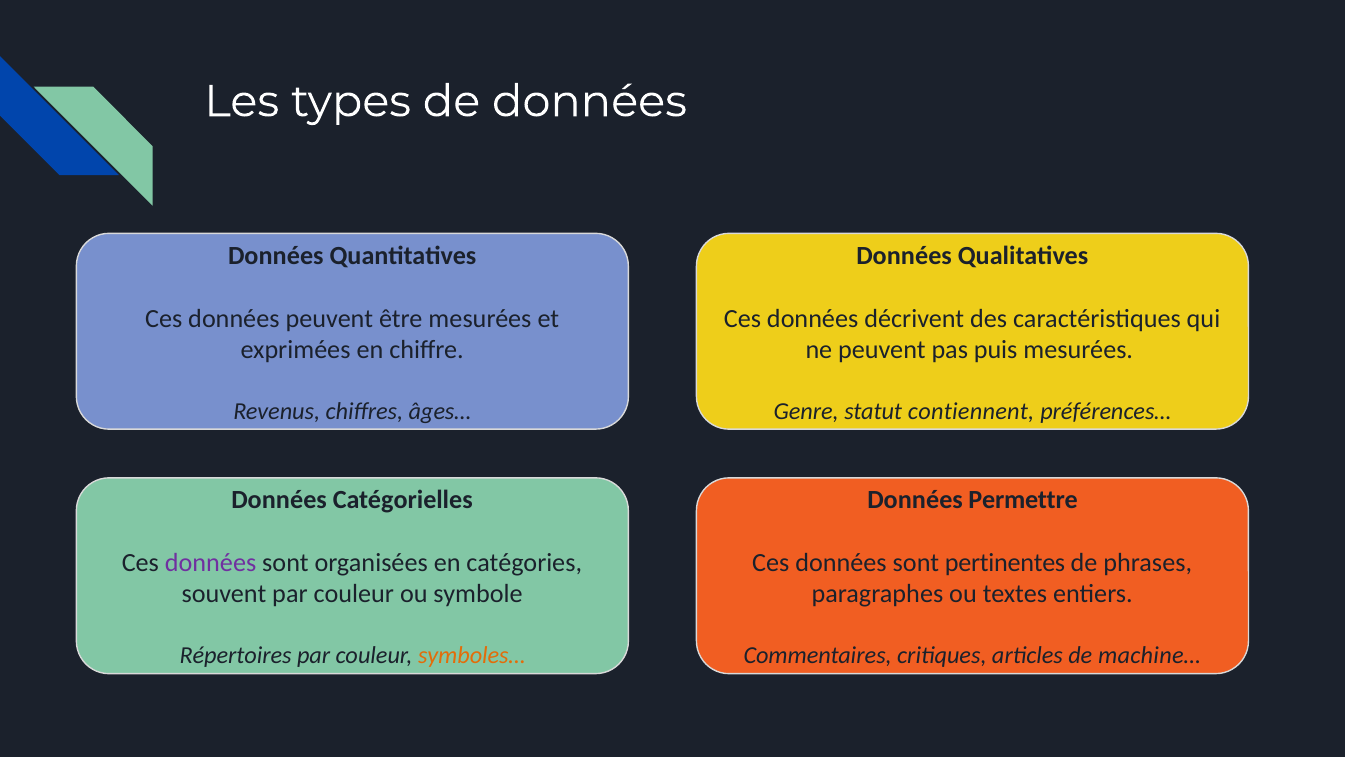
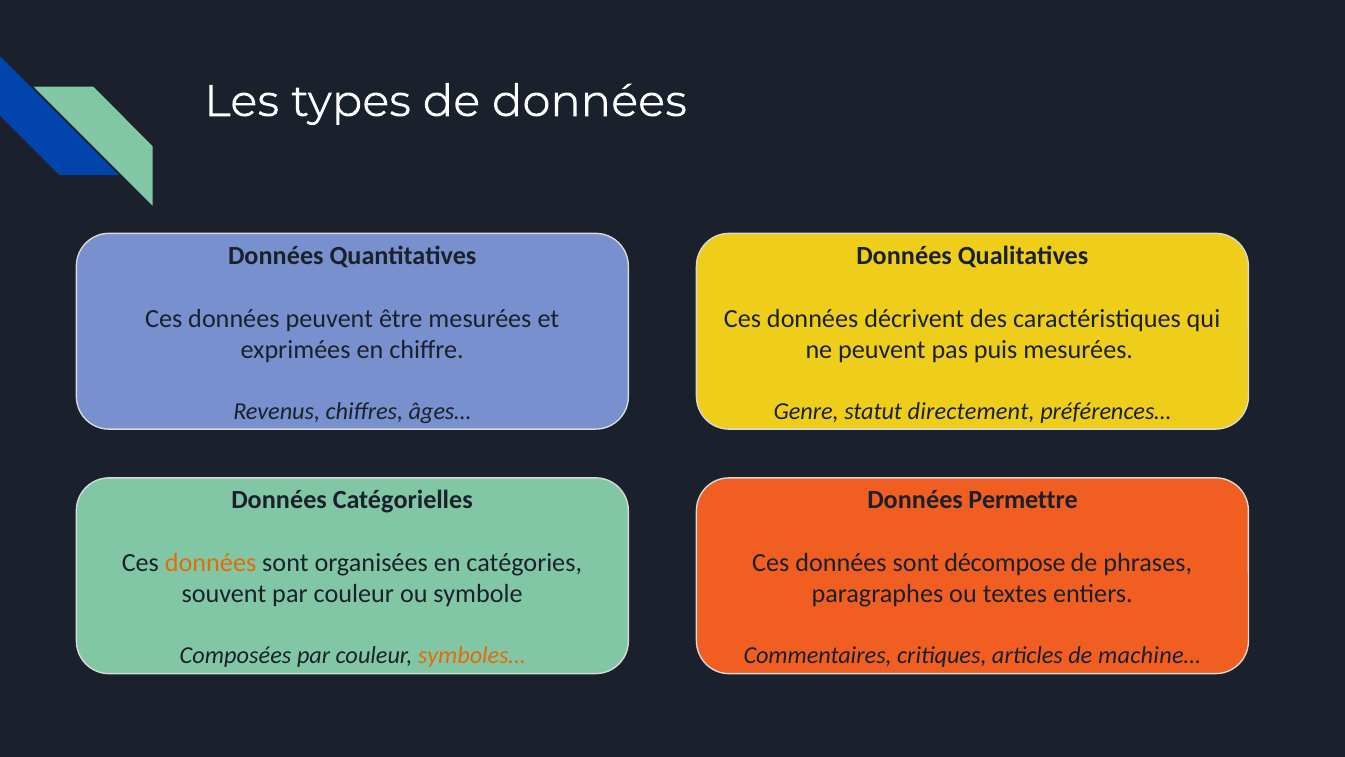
contiennent: contiennent -> directement
données at (211, 563) colour: purple -> orange
pertinentes: pertinentes -> décompose
Répertoires: Répertoires -> Composées
